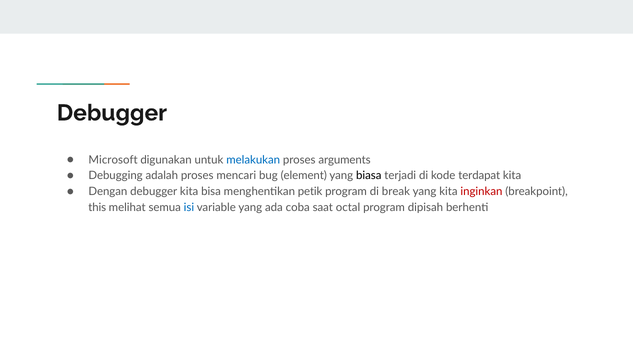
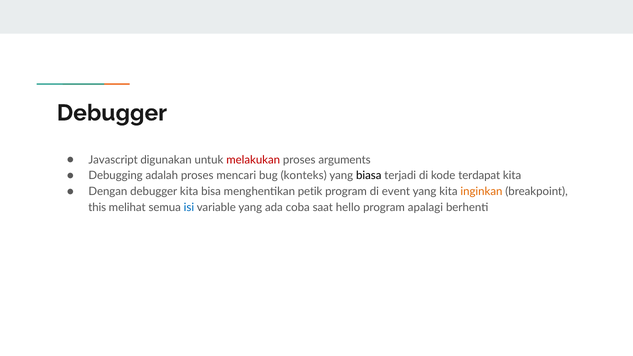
Microsoft: Microsoft -> Javascript
melakukan colour: blue -> red
element: element -> konteks
break: break -> event
inginkan colour: red -> orange
octal: octal -> hello
dipisah: dipisah -> apalagi
